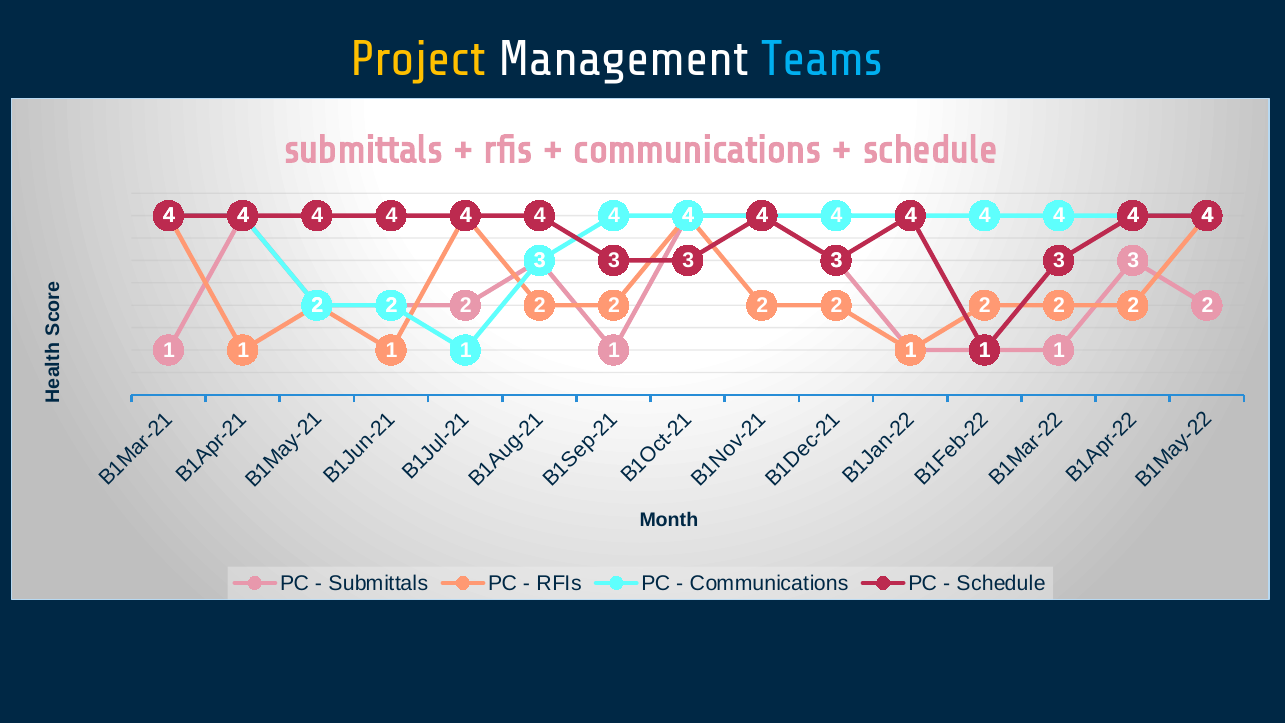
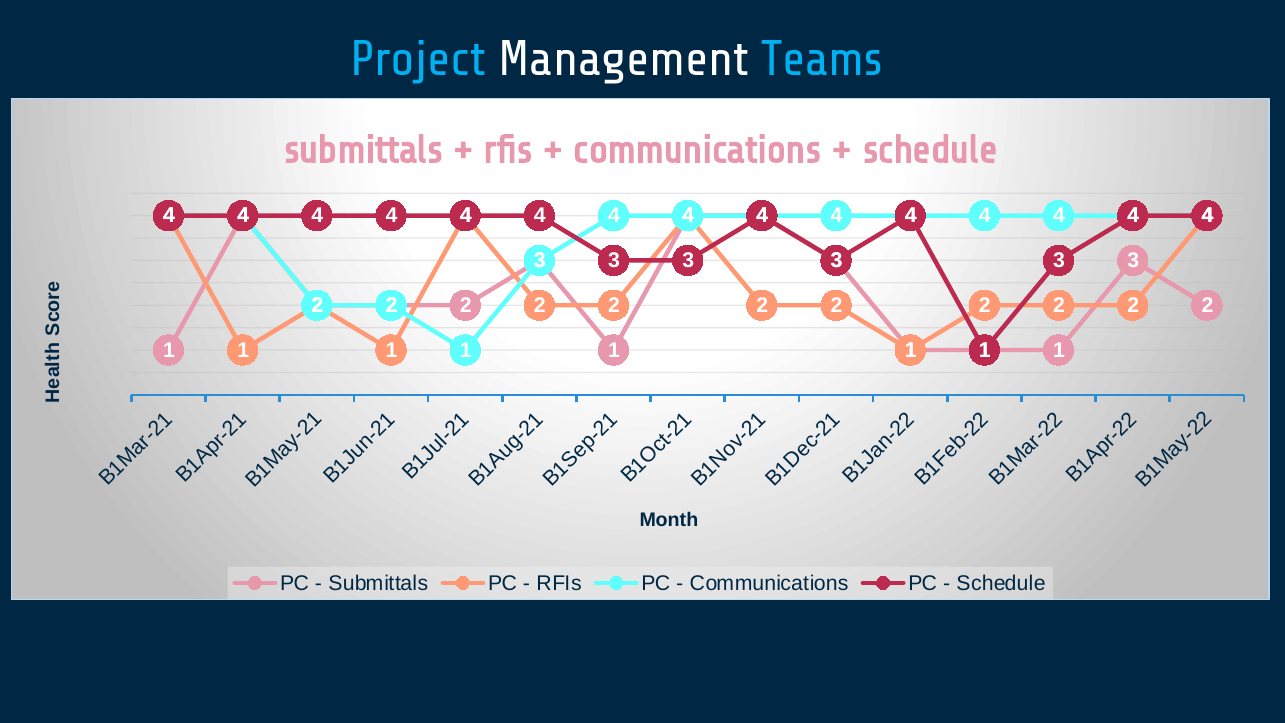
Project colour: yellow -> light blue
